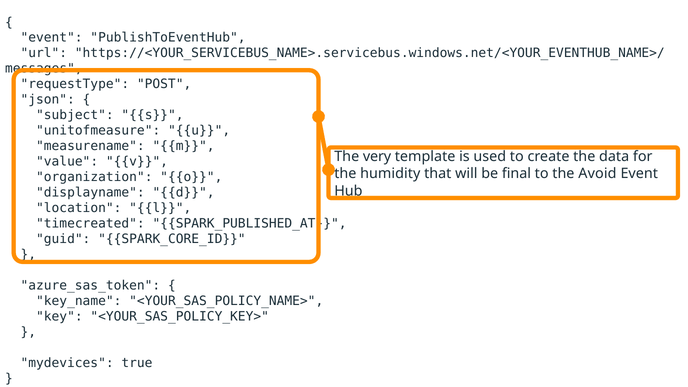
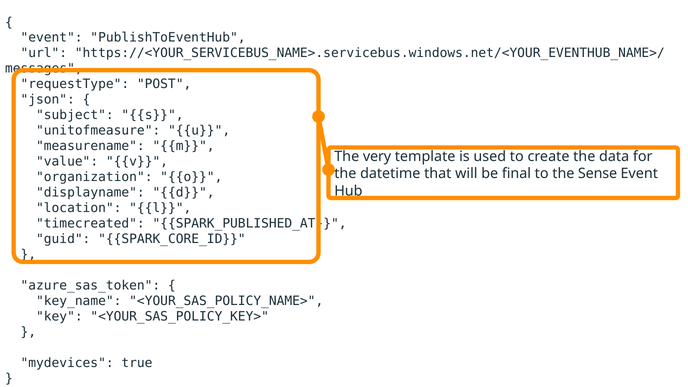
humidity: humidity -> datetime
Avoid: Avoid -> Sense
